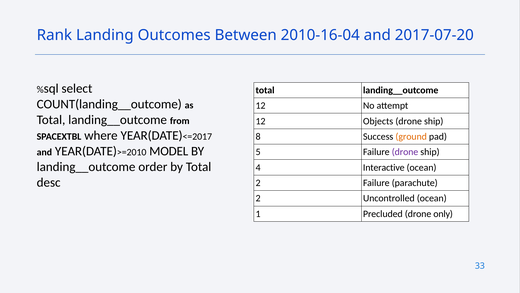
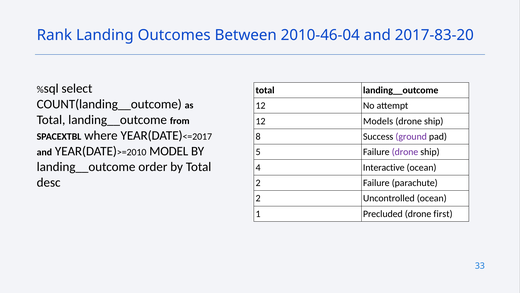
2010-16-04: 2010-16-04 -> 2010-46-04
2017-07-20: 2017-07-20 -> 2017-83-20
Objects: Objects -> Models
ground colour: orange -> purple
only: only -> first
